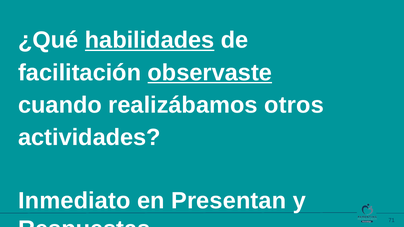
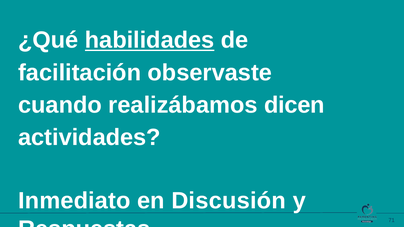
observaste underline: present -> none
otros: otros -> dicen
Presentan: Presentan -> Discusión
